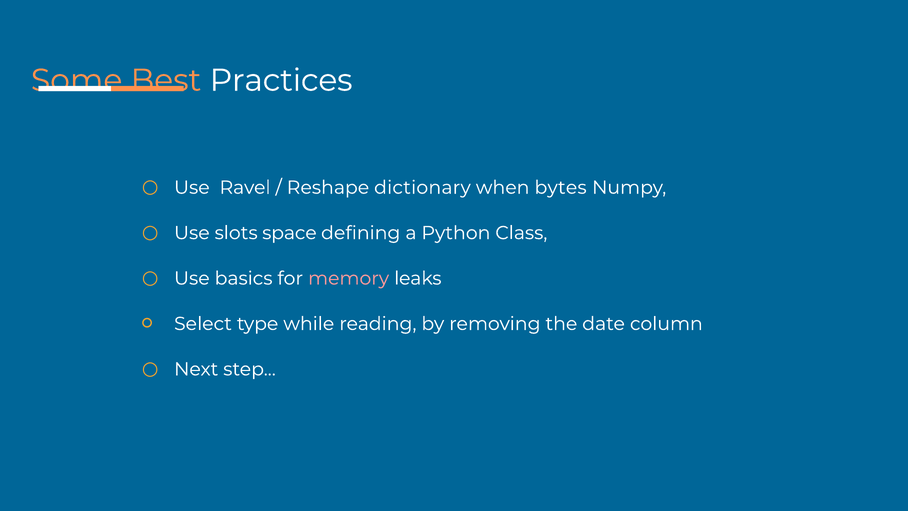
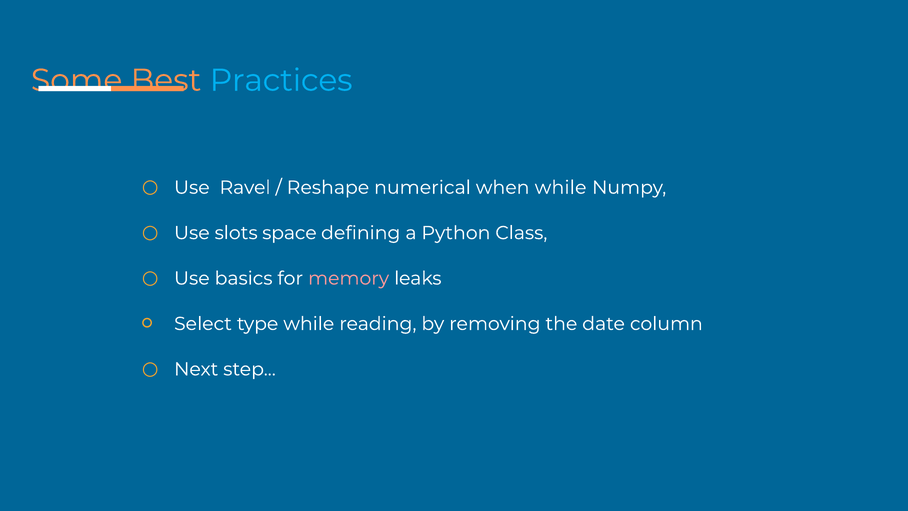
Practices colour: white -> light blue
dictionary: dictionary -> numerical
when bytes: bytes -> while
